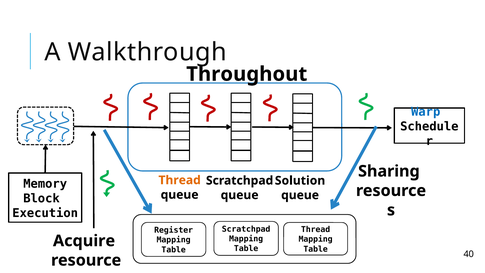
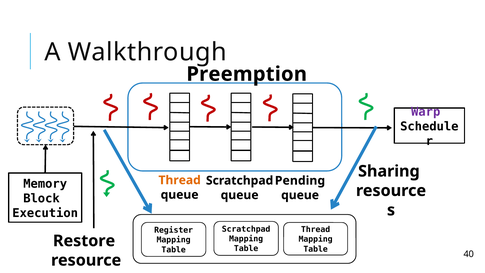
Throughout: Throughout -> Preemption
Warp colour: blue -> purple
Solution: Solution -> Pending
Acquire: Acquire -> Restore
